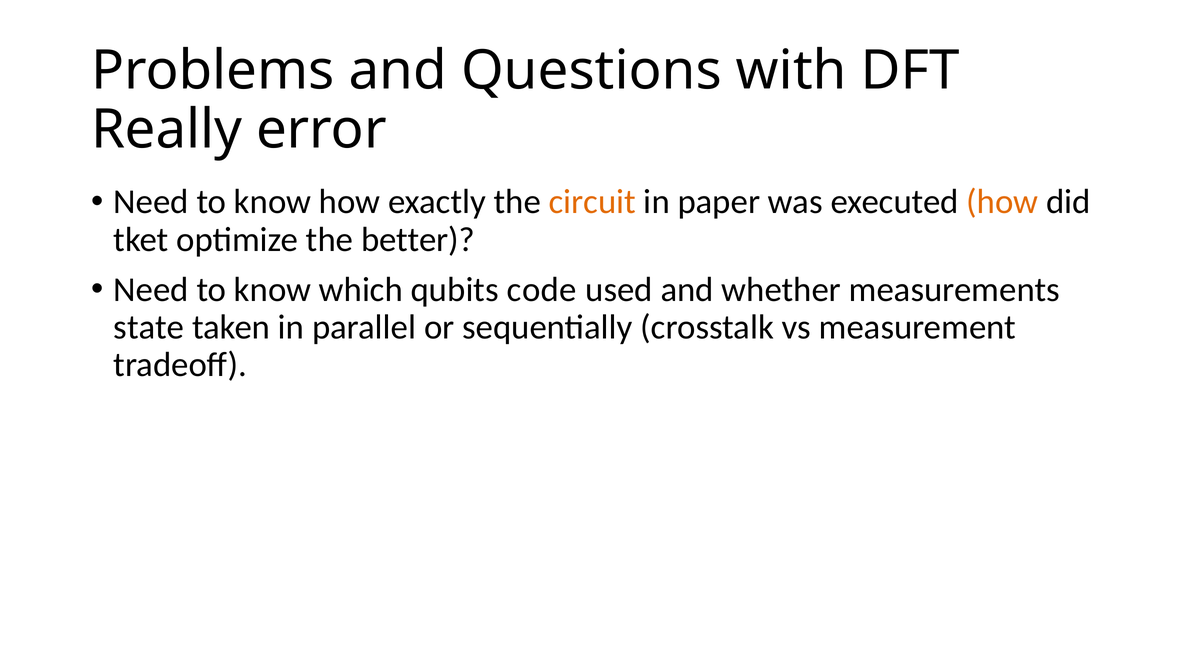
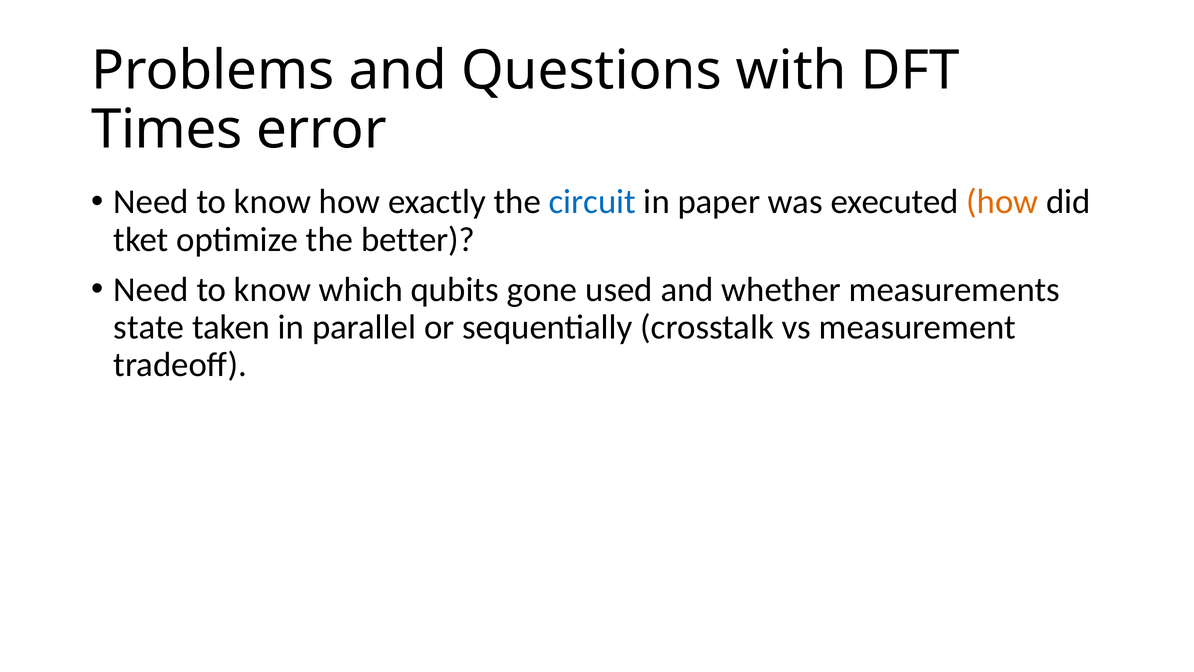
Really: Really -> Times
circuit colour: orange -> blue
code: code -> gone
